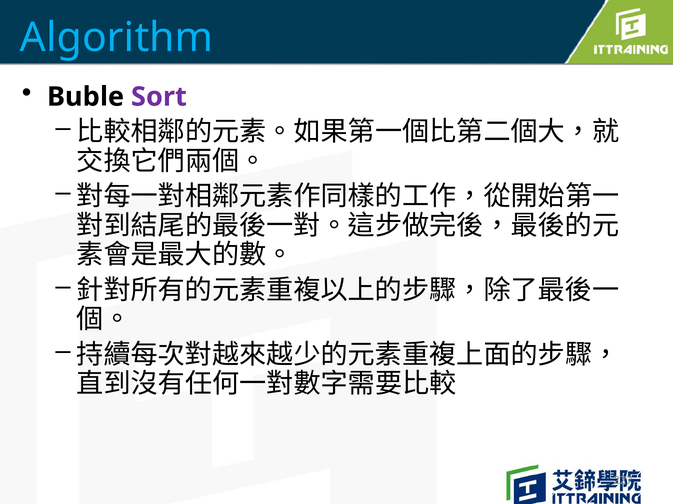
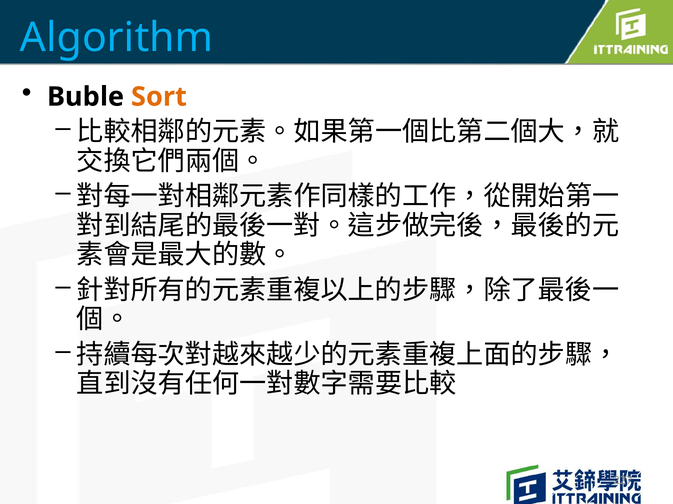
Sort colour: purple -> orange
